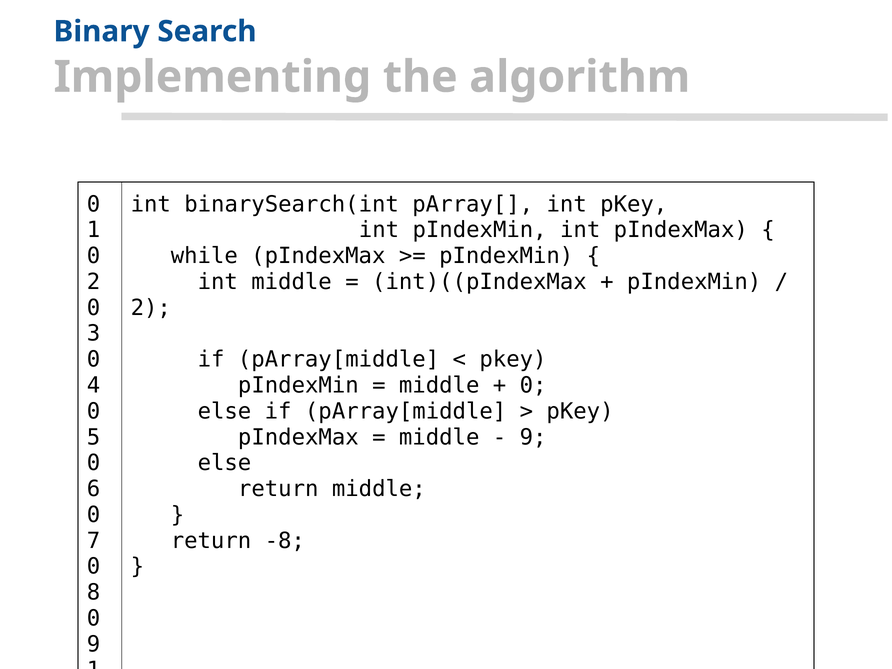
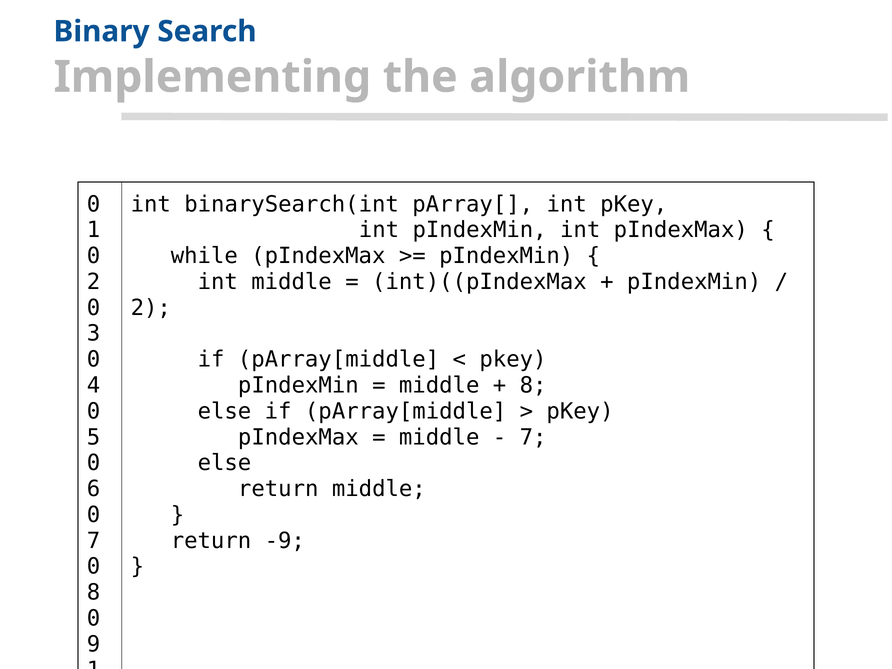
0 at (533, 385): 0 -> 8
9 at (533, 437): 9 -> 7
-8: -8 -> -9
